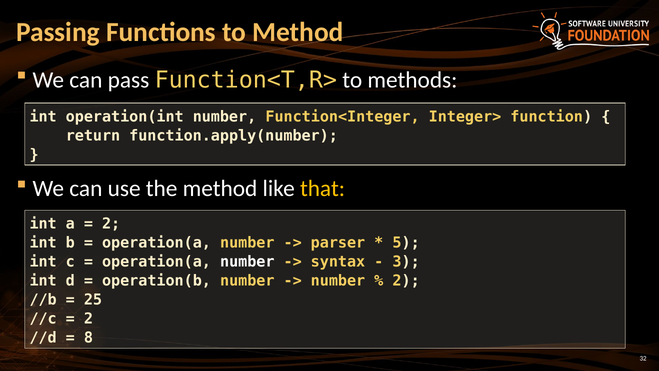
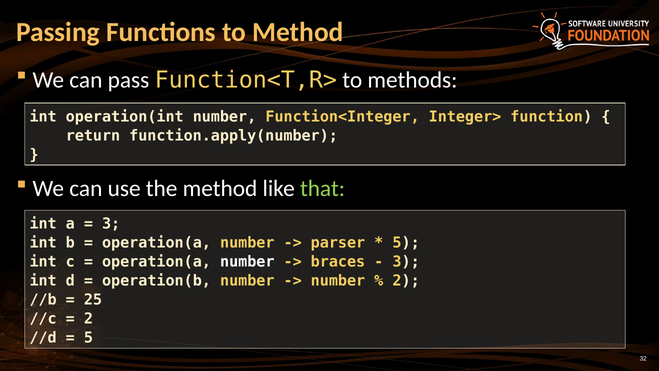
that colour: yellow -> light green
2 at (111, 224): 2 -> 3
syntax: syntax -> braces
8 at (88, 338): 8 -> 5
